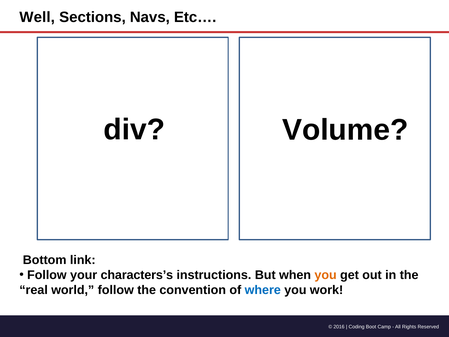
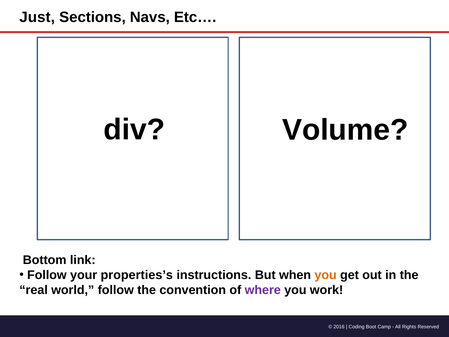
Well: Well -> Just
characters’s: characters’s -> properties’s
where colour: blue -> purple
